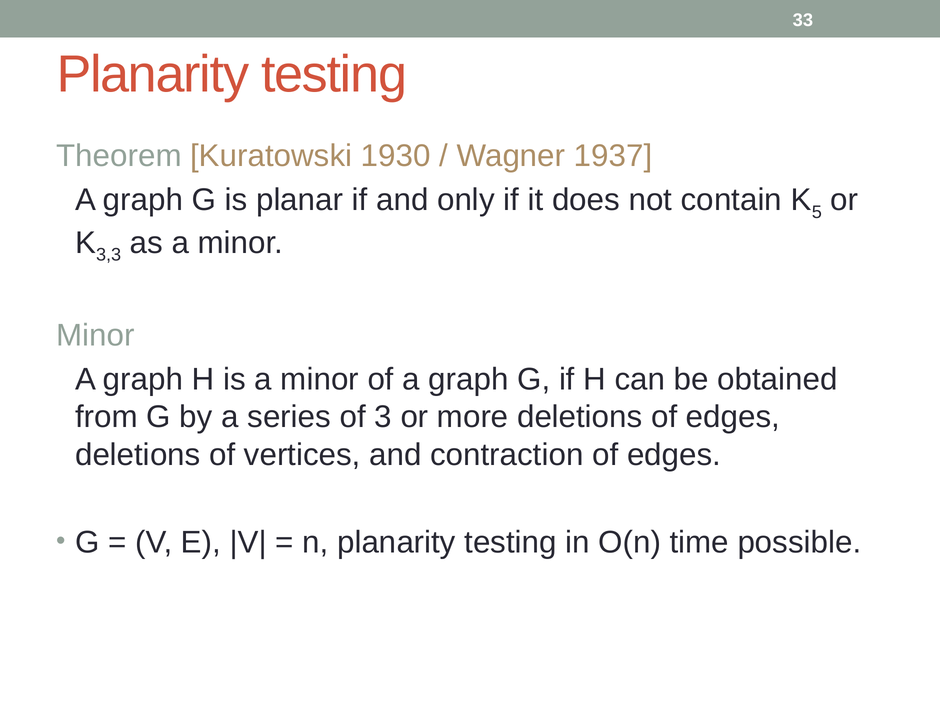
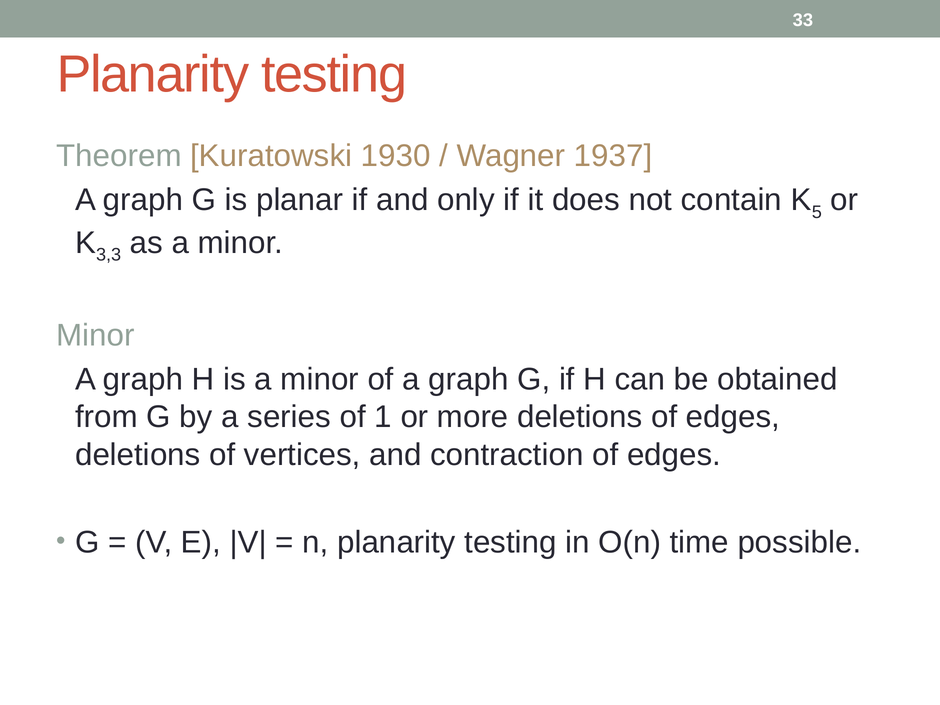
3: 3 -> 1
